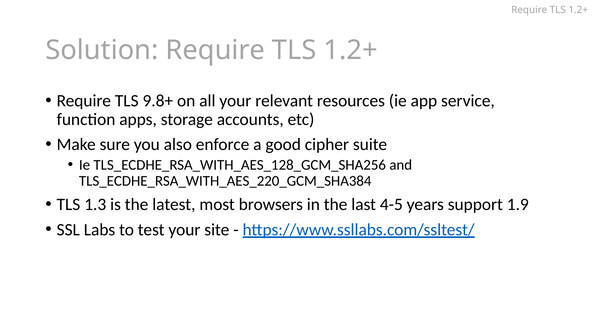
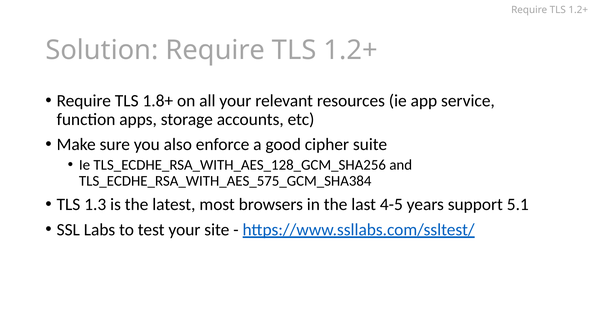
9.8+: 9.8+ -> 1.8+
TLS_ECDHE_RSA_WITH_AES_220_GCM_SHA384: TLS_ECDHE_RSA_WITH_AES_220_GCM_SHA384 -> TLS_ECDHE_RSA_WITH_AES_575_GCM_SHA384
1.9: 1.9 -> 5.1
